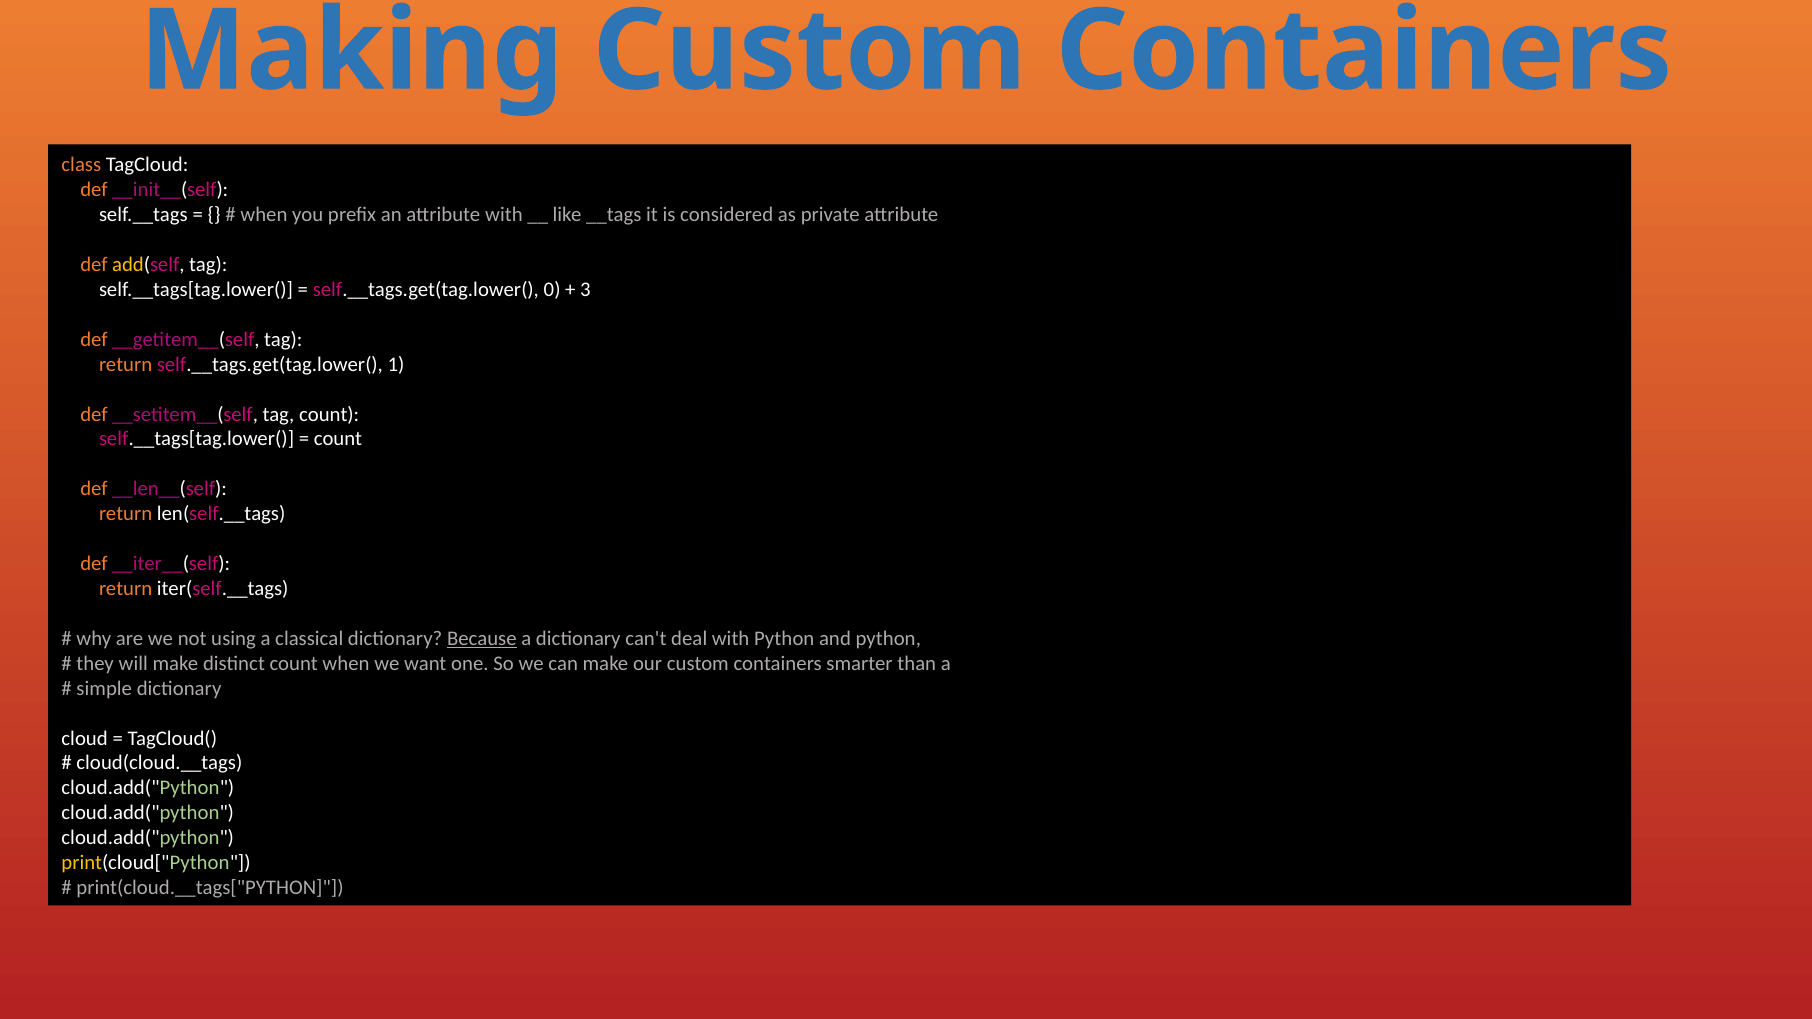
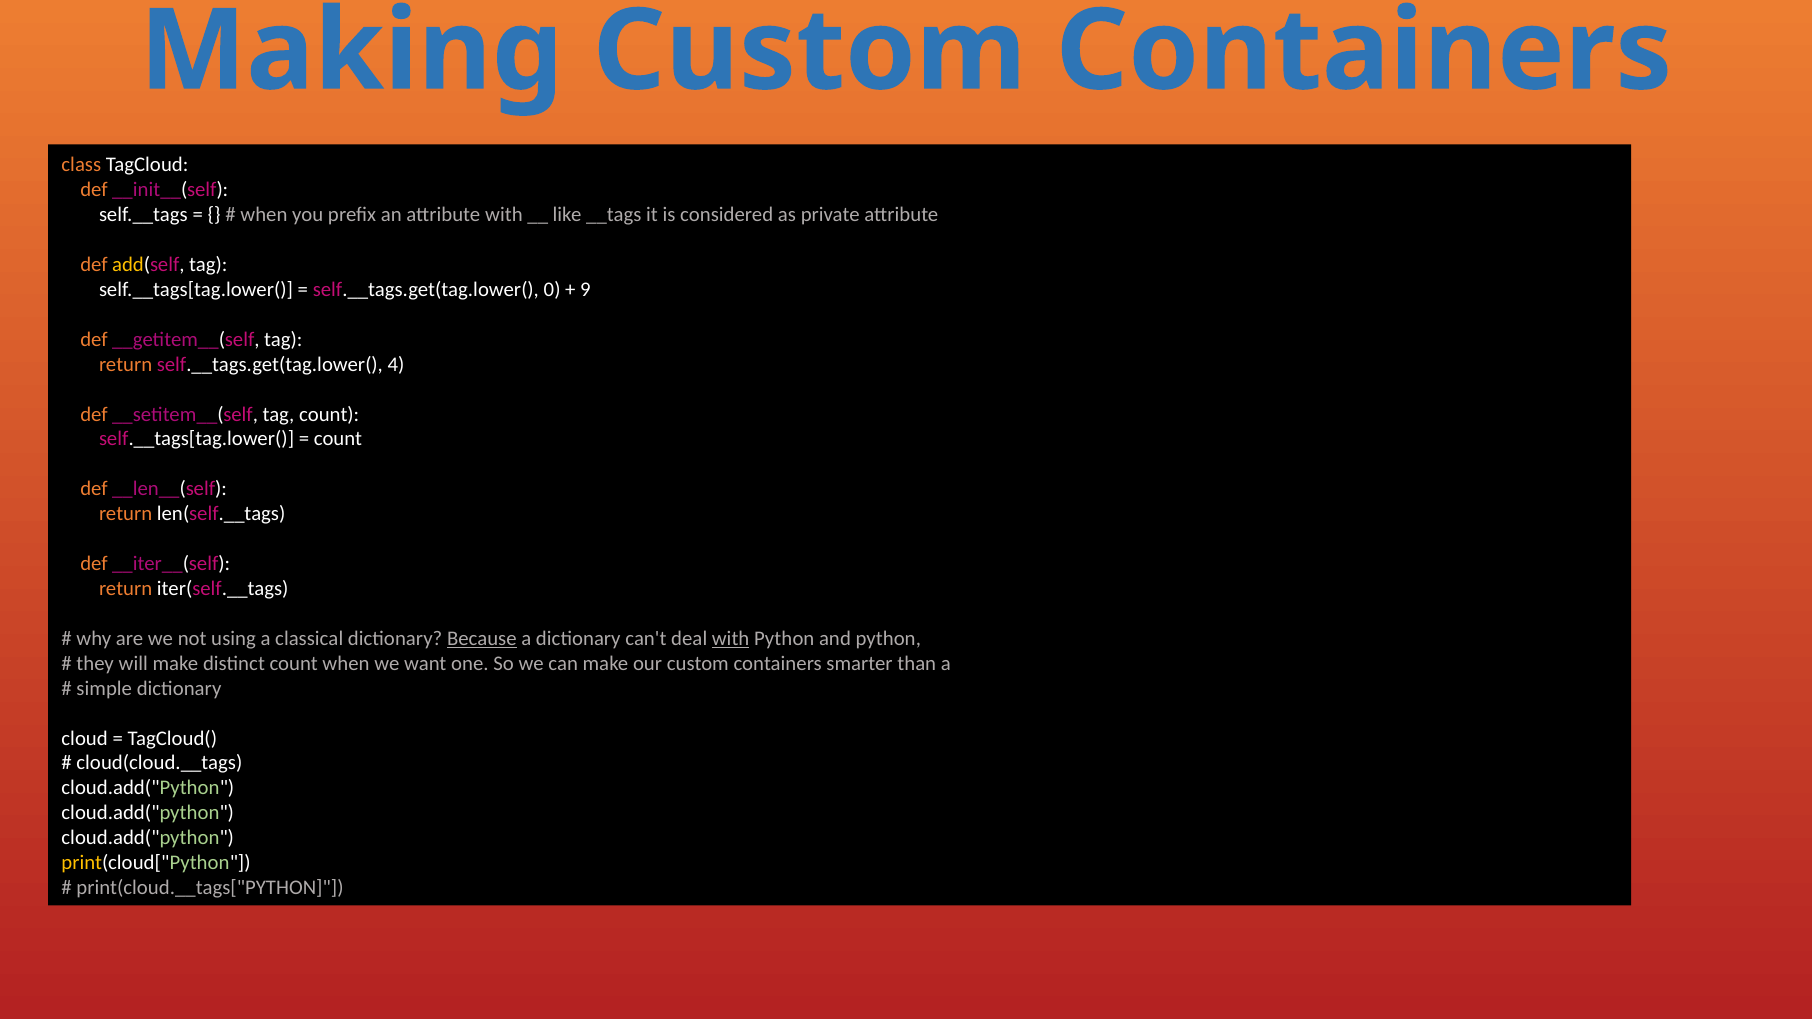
3: 3 -> 9
1: 1 -> 4
with at (731, 639) underline: none -> present
